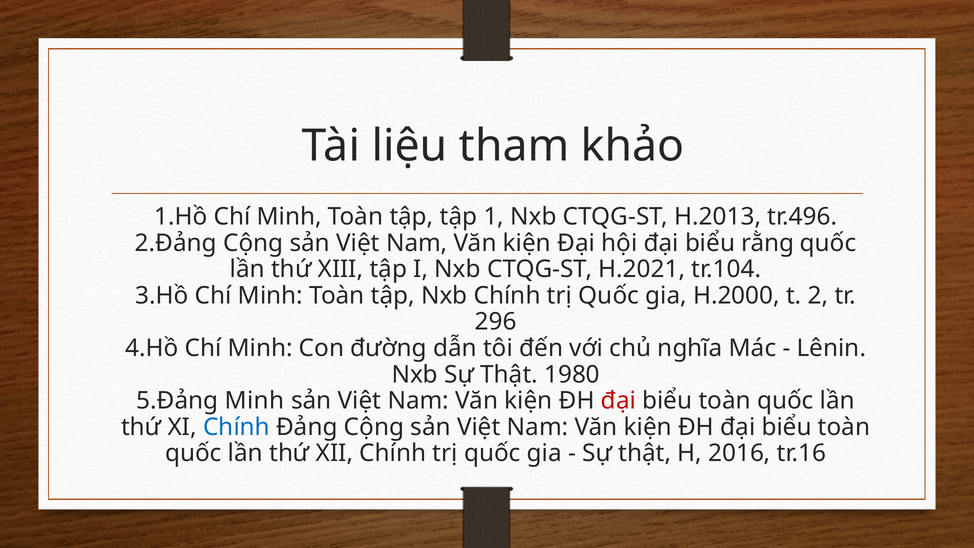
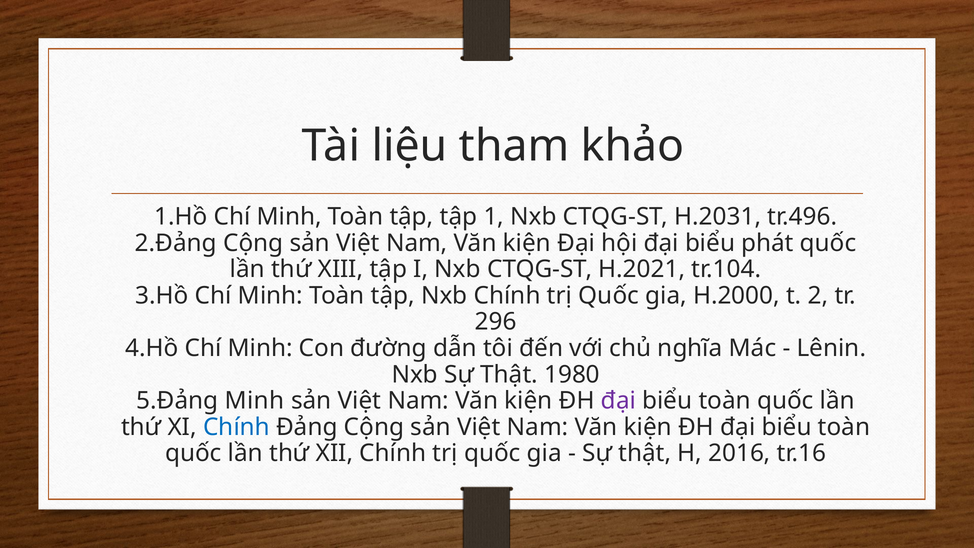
H.2013: H.2013 -> H.2031
rằng: rằng -> phát
đại at (618, 401) colour: red -> purple
